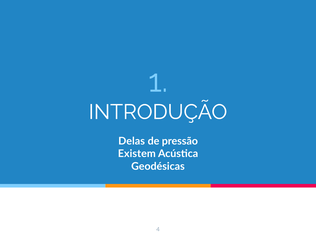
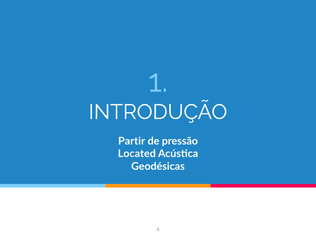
Delas: Delas -> Partir
Existem: Existem -> Located
